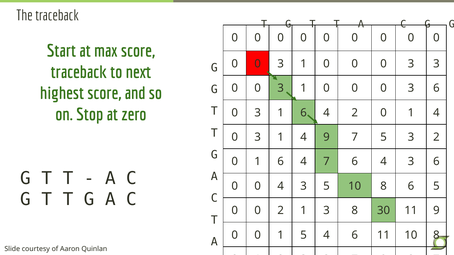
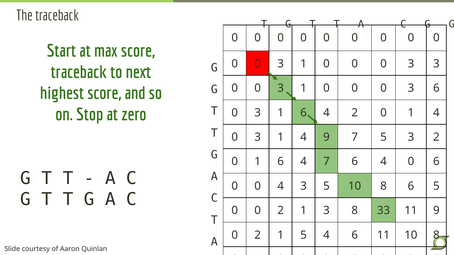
6 4 3: 3 -> 0
30: 30 -> 33
0 at (258, 235): 0 -> 2
